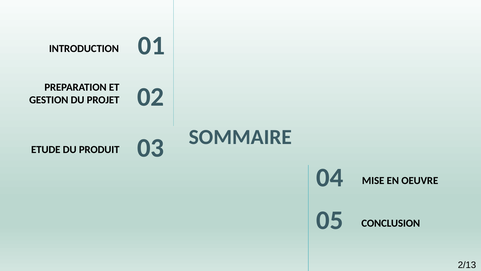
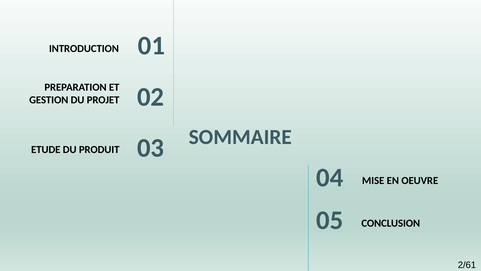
2/13: 2/13 -> 2/61
